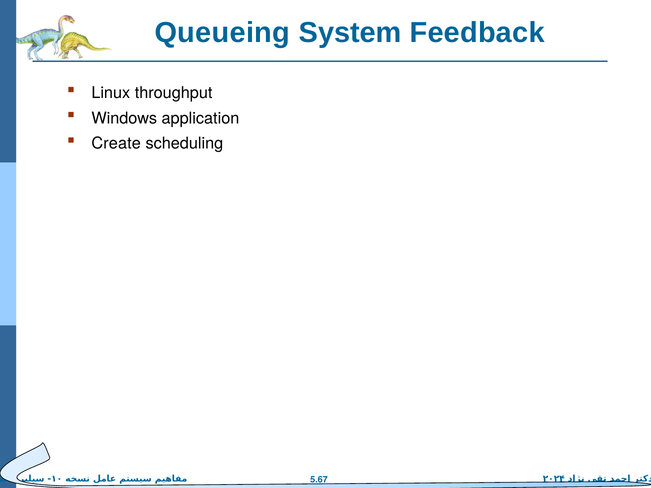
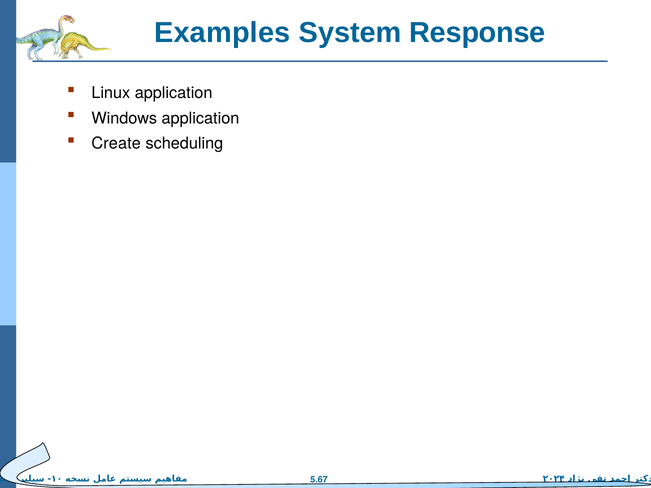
Queueing: Queueing -> Examples
Feedback: Feedback -> Response
Linux throughput: throughput -> application
